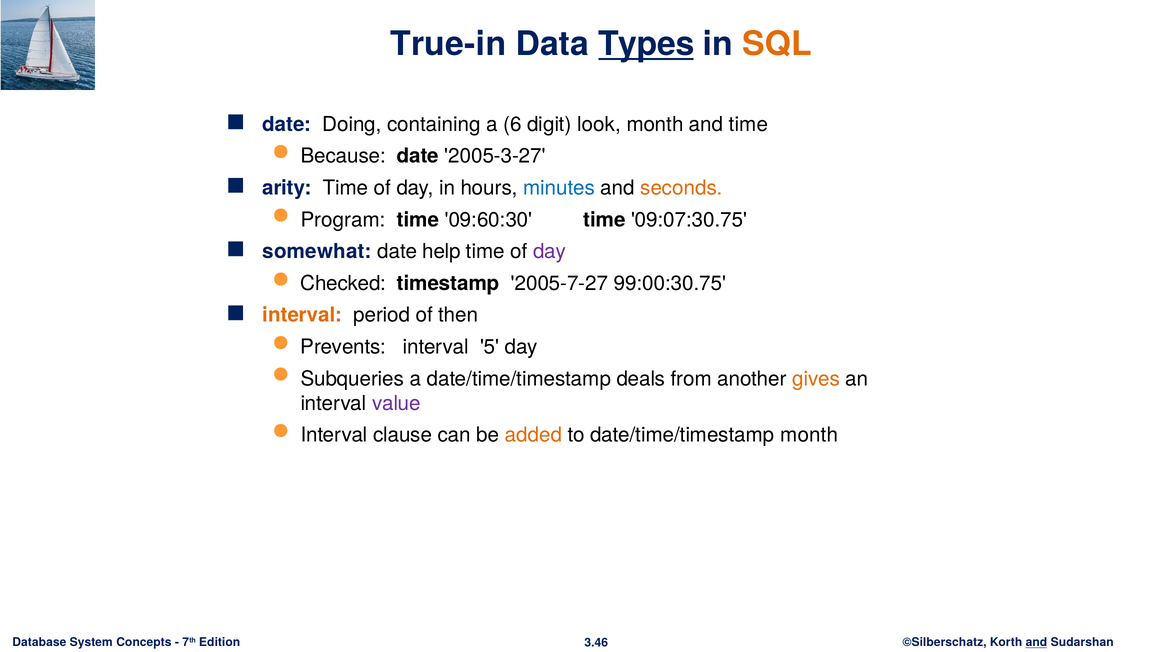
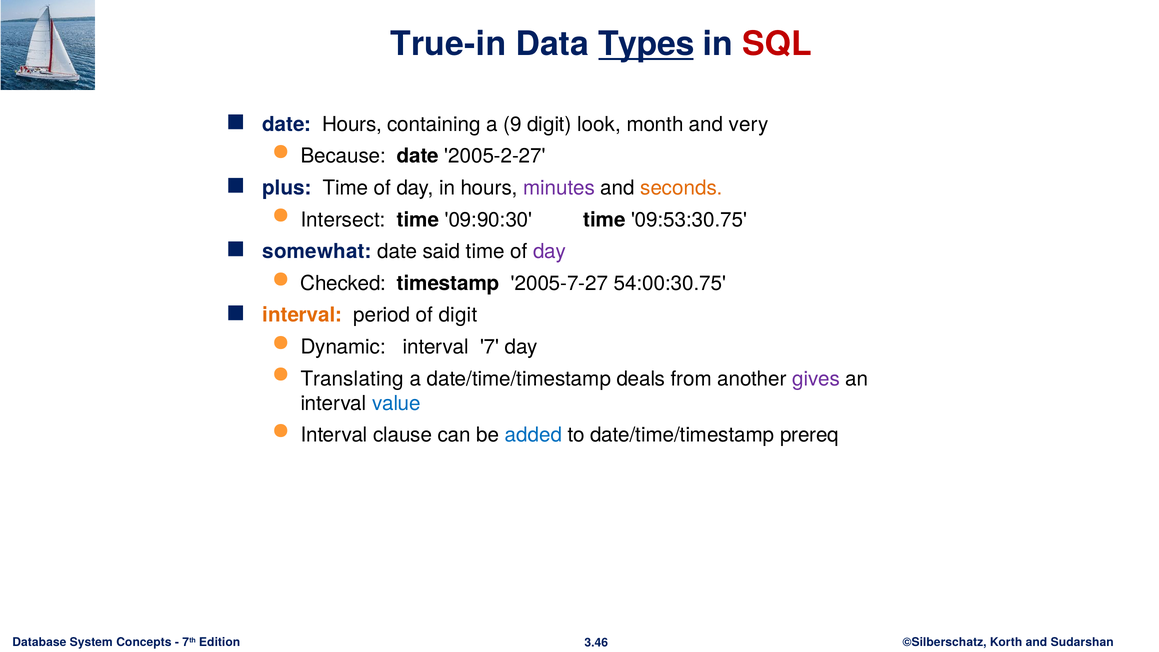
SQL colour: orange -> red
date Doing: Doing -> Hours
6: 6 -> 9
and time: time -> very
2005-3-27: 2005-3-27 -> 2005-2-27
arity: arity -> plus
minutes colour: blue -> purple
Program: Program -> Intersect
09:60:30: 09:60:30 -> 09:90:30
09:07:30.75: 09:07:30.75 -> 09:53:30.75
help: help -> said
99:00:30.75: 99:00:30.75 -> 54:00:30.75
of then: then -> digit
Prevents: Prevents -> Dynamic
5: 5 -> 7
Subqueries: Subqueries -> Translating
gives colour: orange -> purple
value colour: purple -> blue
added colour: orange -> blue
date/time/timestamp month: month -> prereq
and at (1036, 642) underline: present -> none
